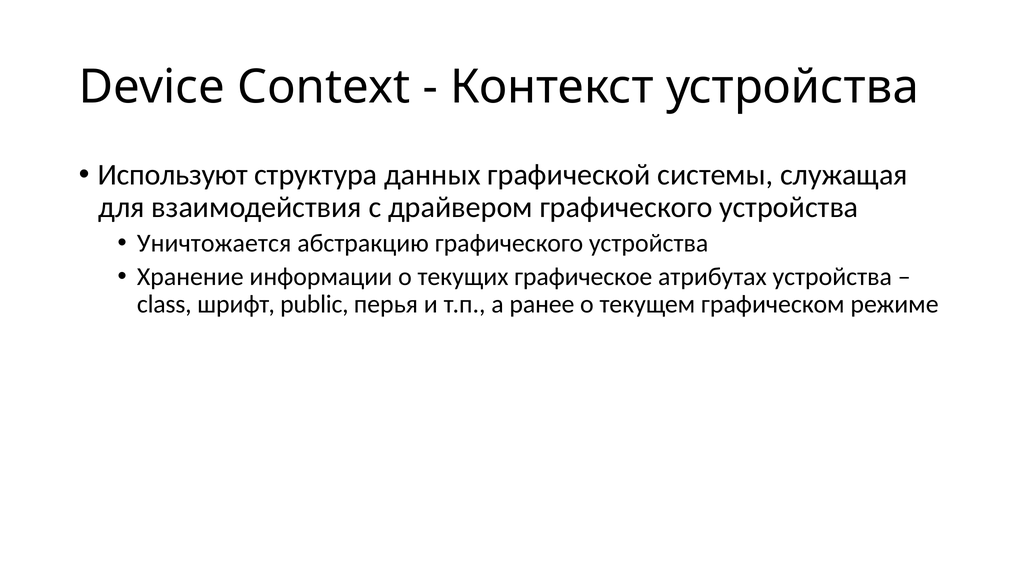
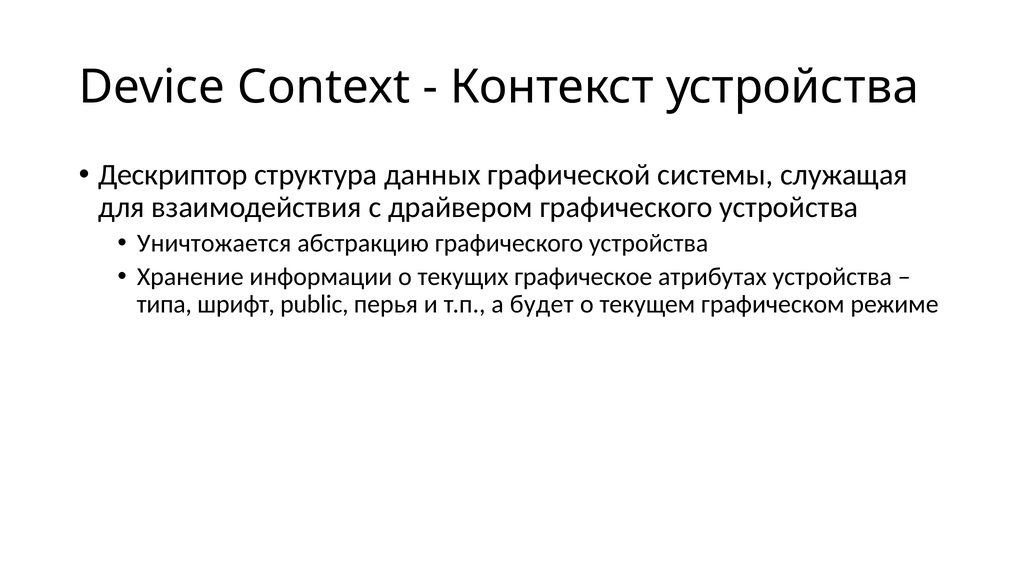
Используют: Используют -> Дескриптор
class: class -> типа
ранее: ранее -> будет
